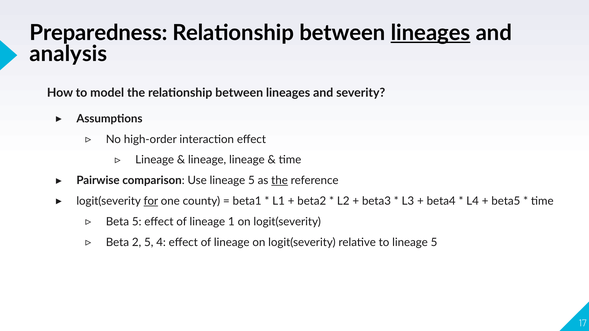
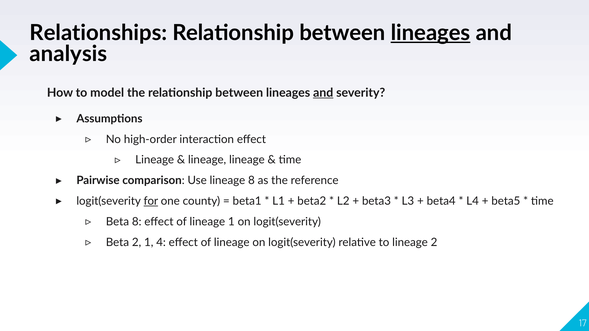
Preparedness: Preparedness -> Relationships
and at (323, 93) underline: none -> present
Use lineage 5: 5 -> 8
the at (280, 181) underline: present -> none
Beta 5: 5 -> 8
2 5: 5 -> 1
to lineage 5: 5 -> 2
